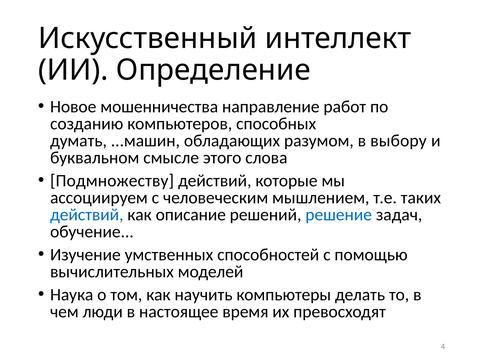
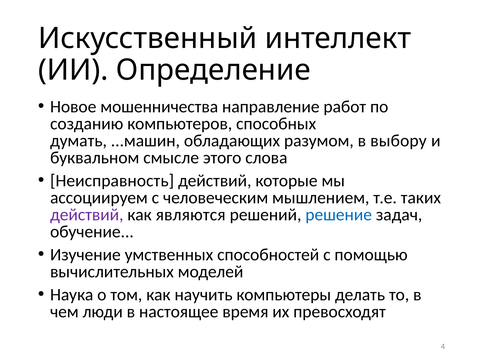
Подмножеству: Подмножеству -> Неисправность
действий at (87, 214) colour: blue -> purple
описание: описание -> являются
